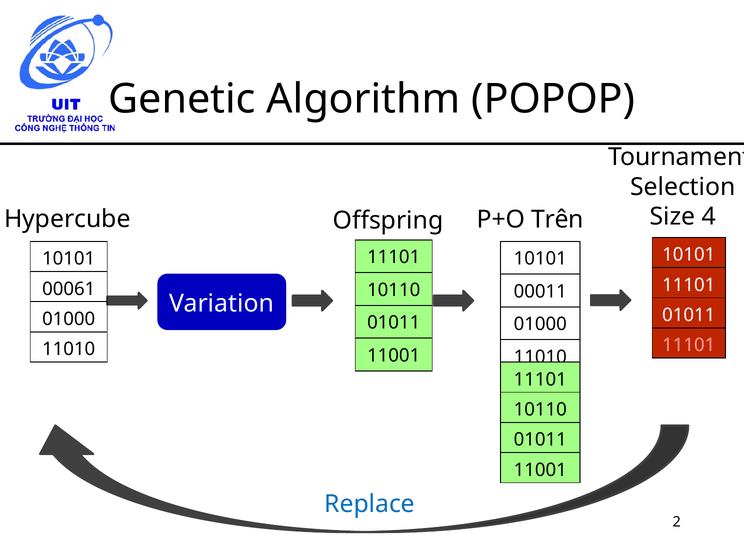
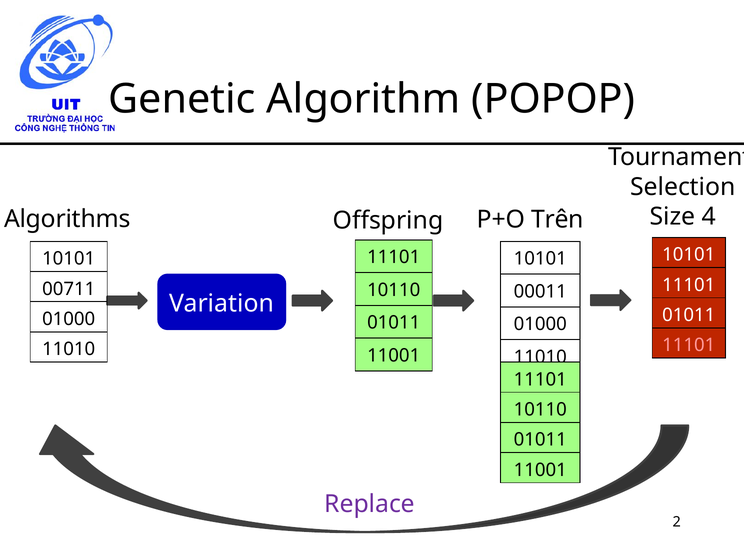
Hypercube: Hypercube -> Algorithms
00061: 00061 -> 00711
Replace colour: blue -> purple
